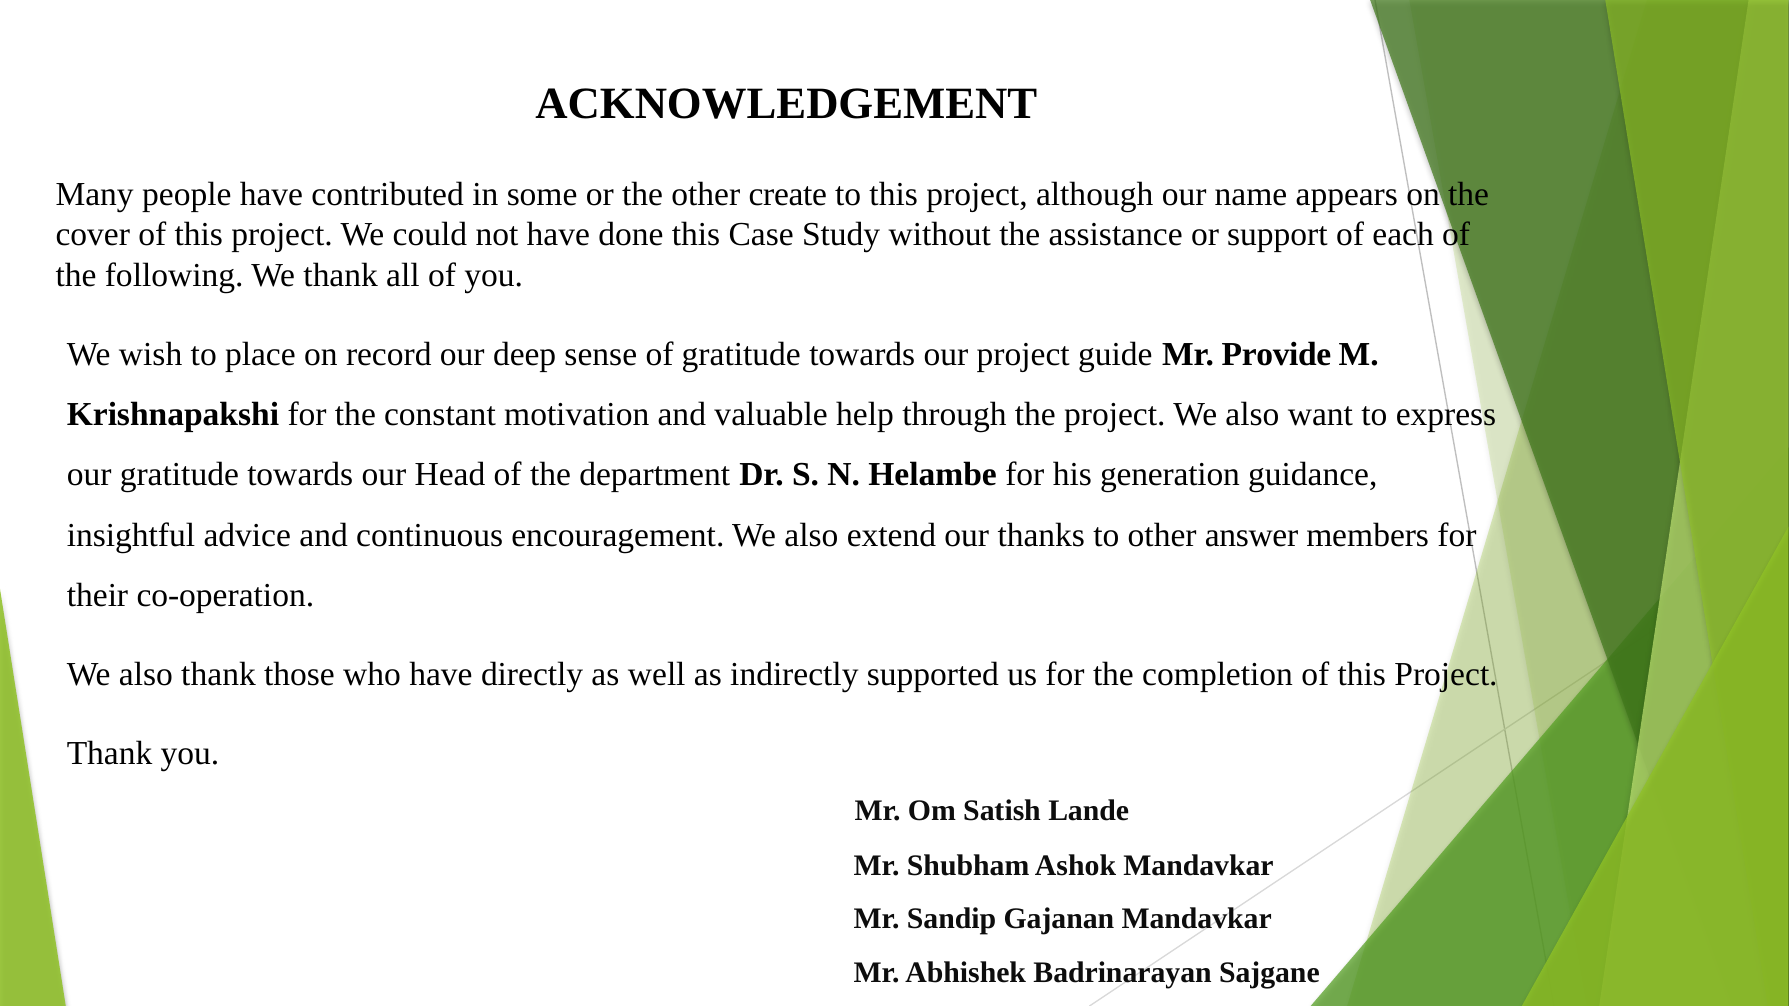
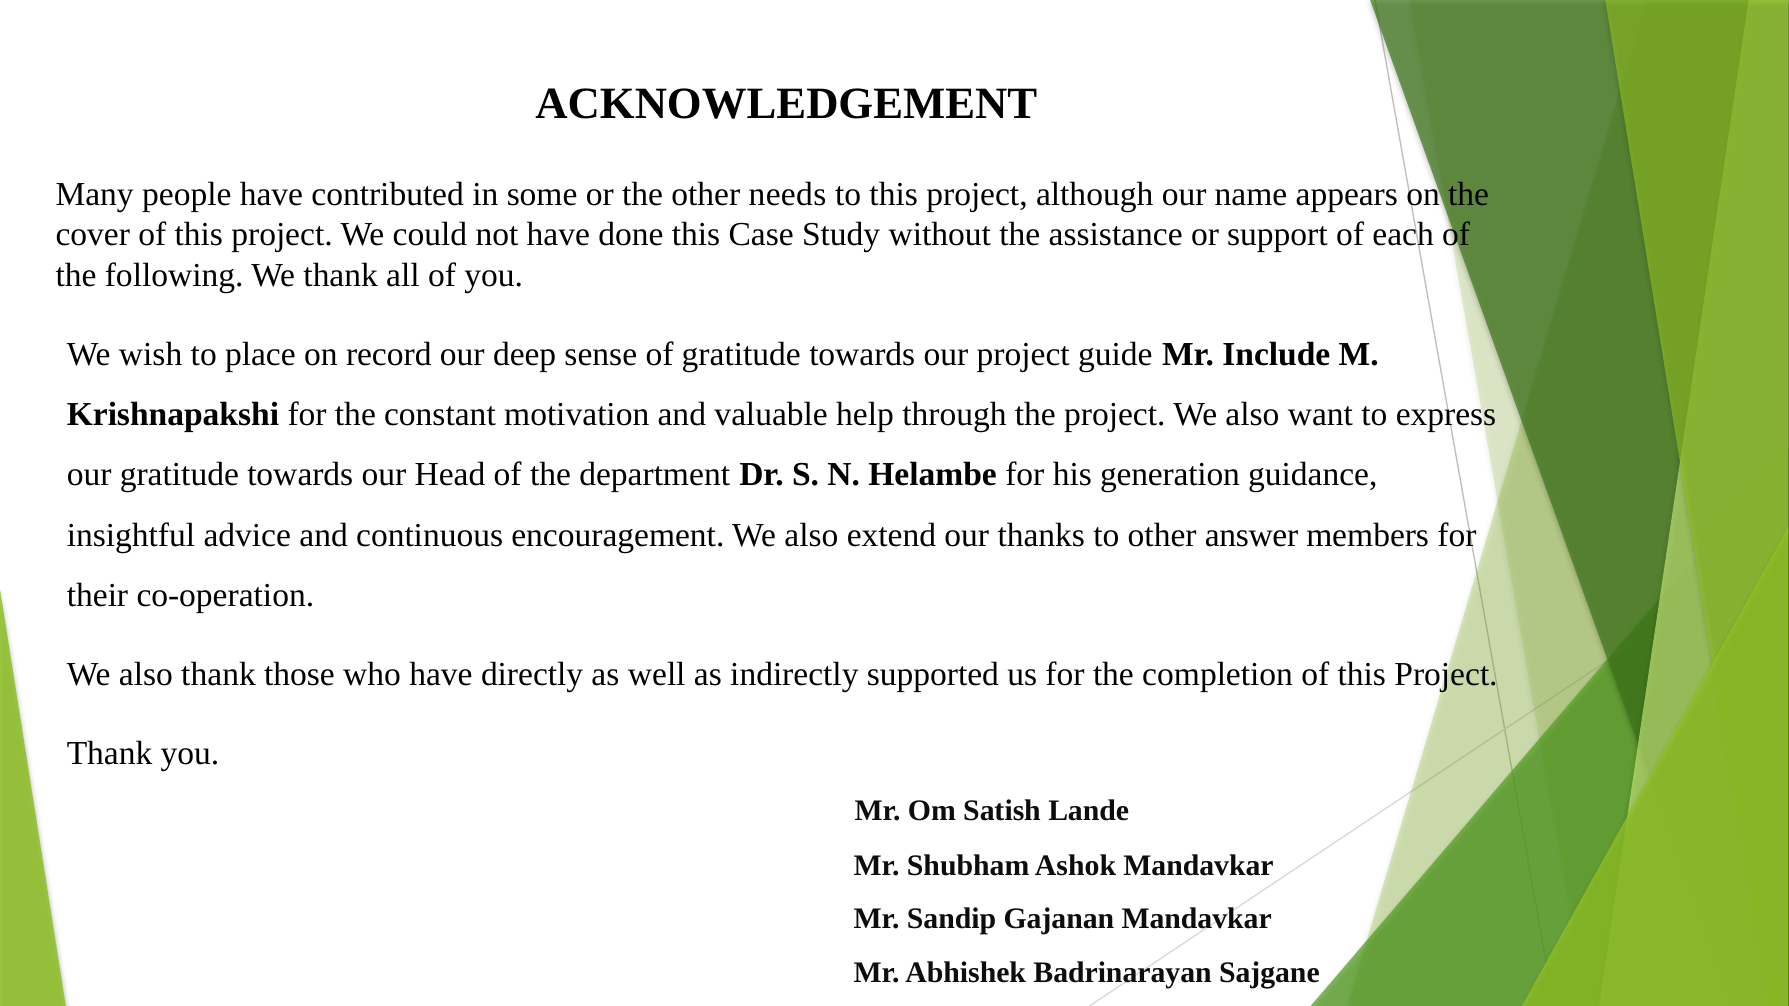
create: create -> needs
Provide: Provide -> Include
